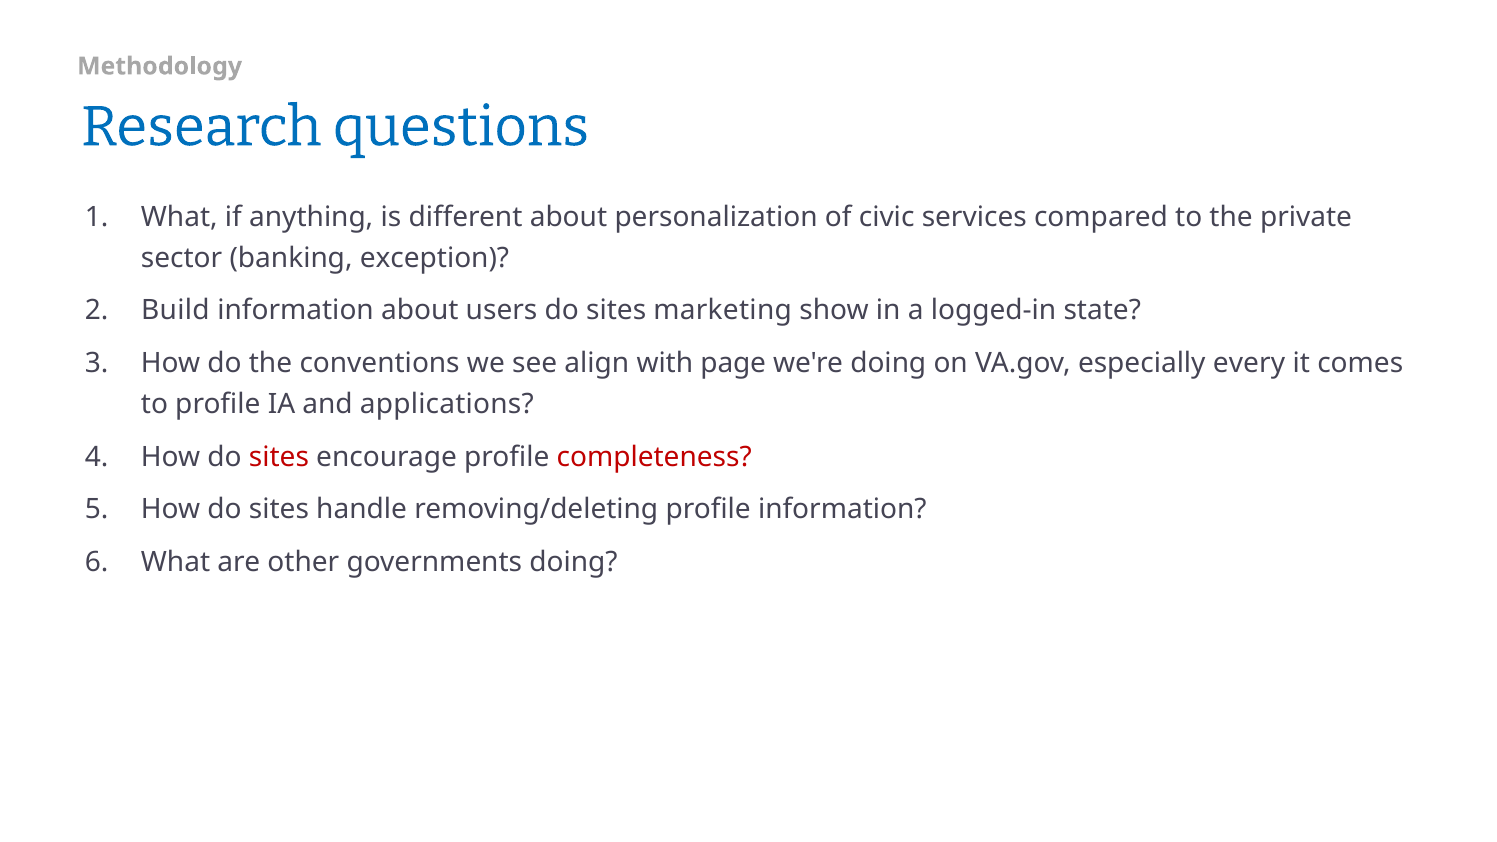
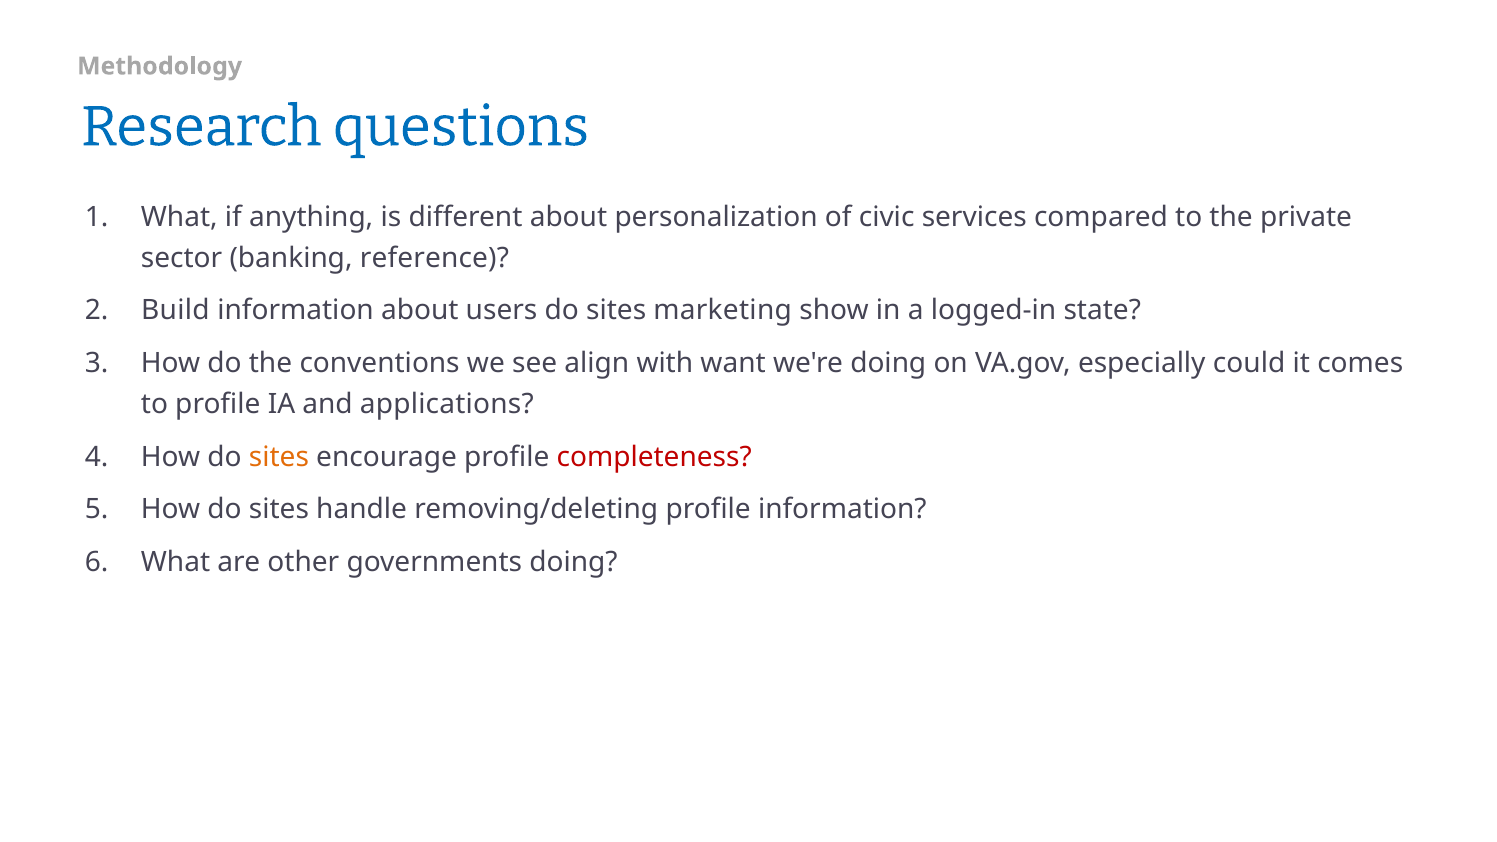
exception: exception -> reference
page: page -> want
every: every -> could
sites at (279, 457) colour: red -> orange
